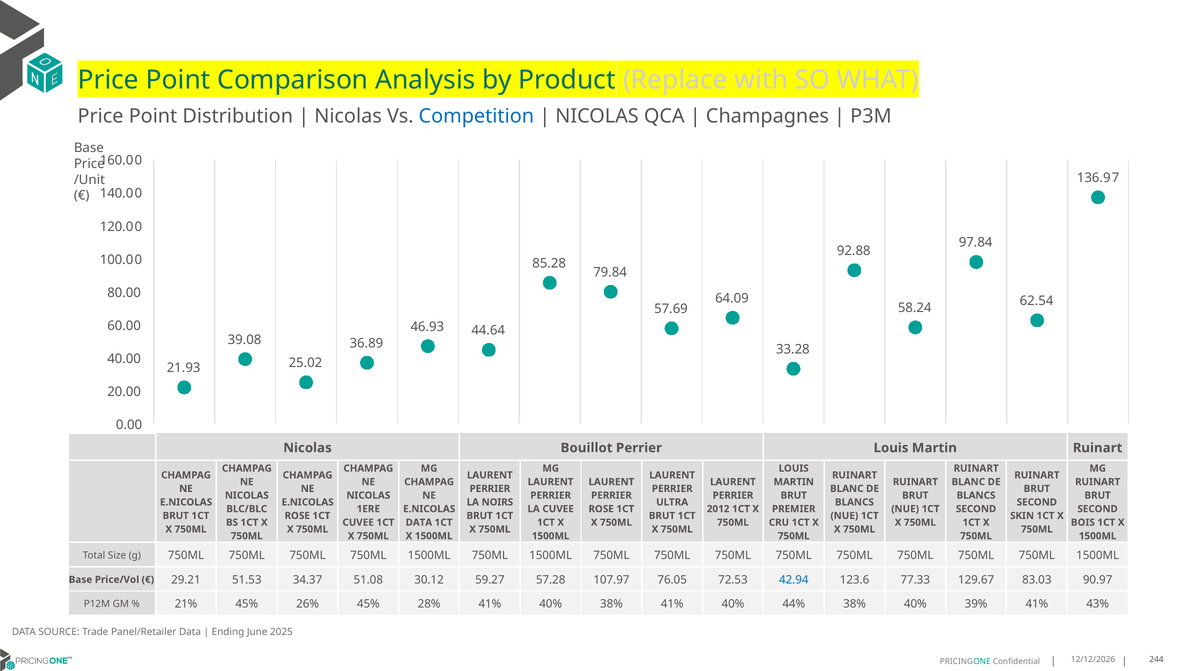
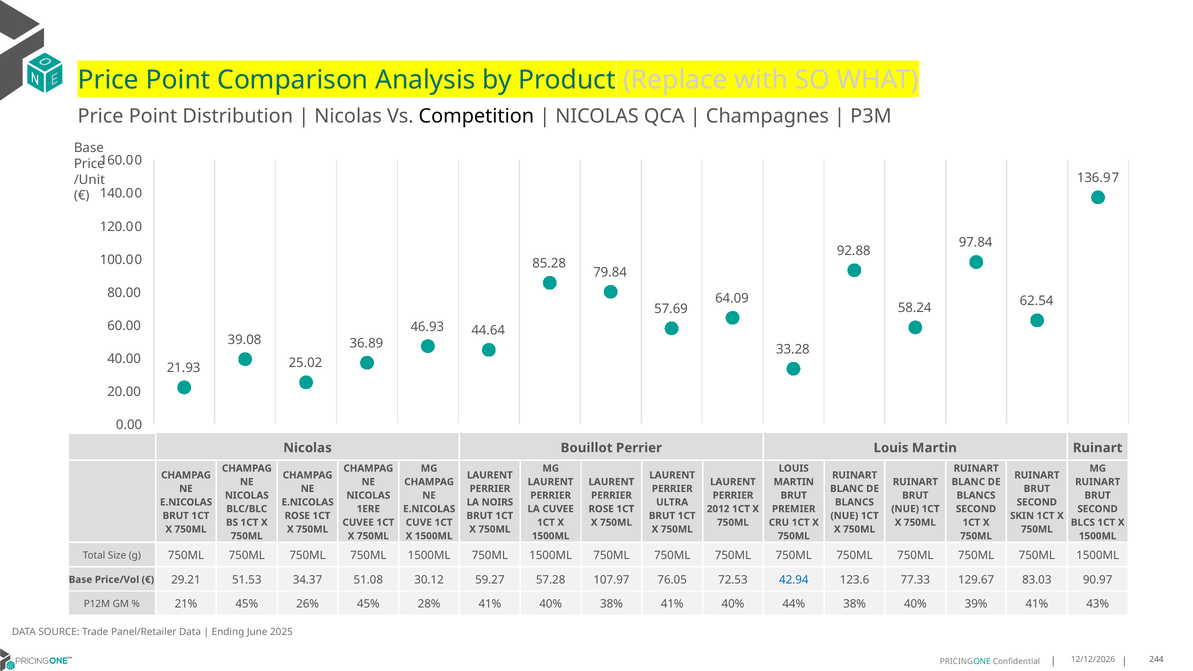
Competition colour: blue -> black
DATA at (419, 523): DATA -> CUVE
BOIS: BOIS -> BLCS
